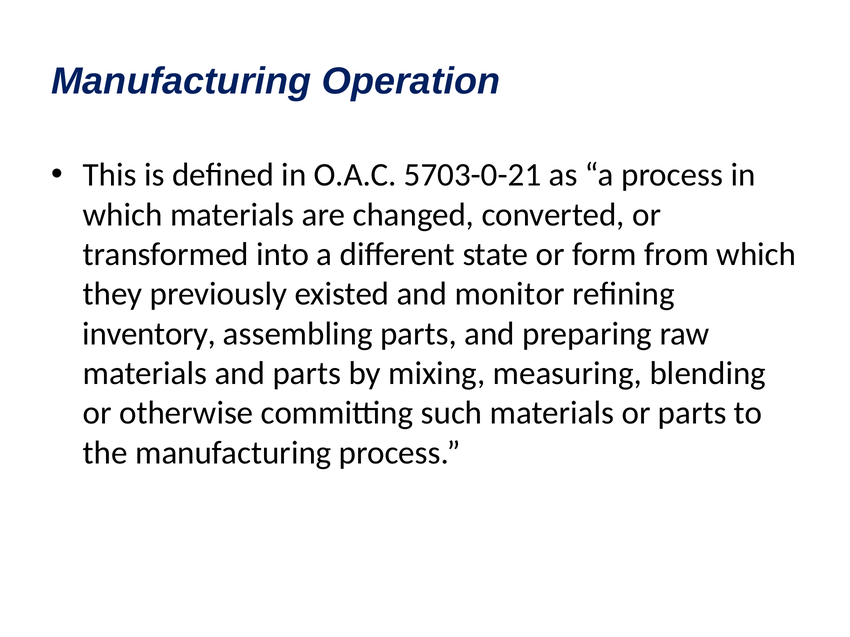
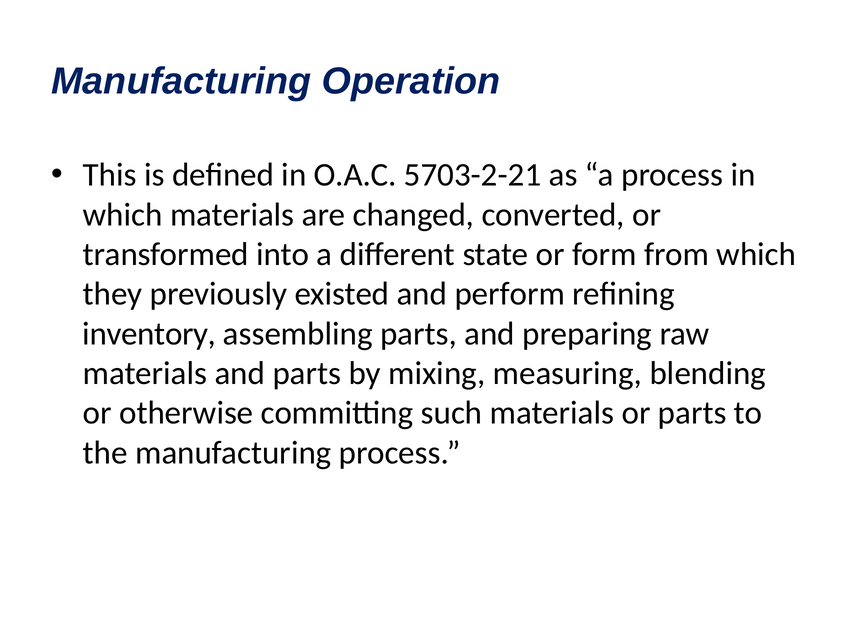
5703-0-21: 5703-0-21 -> 5703-2-21
monitor: monitor -> perform
